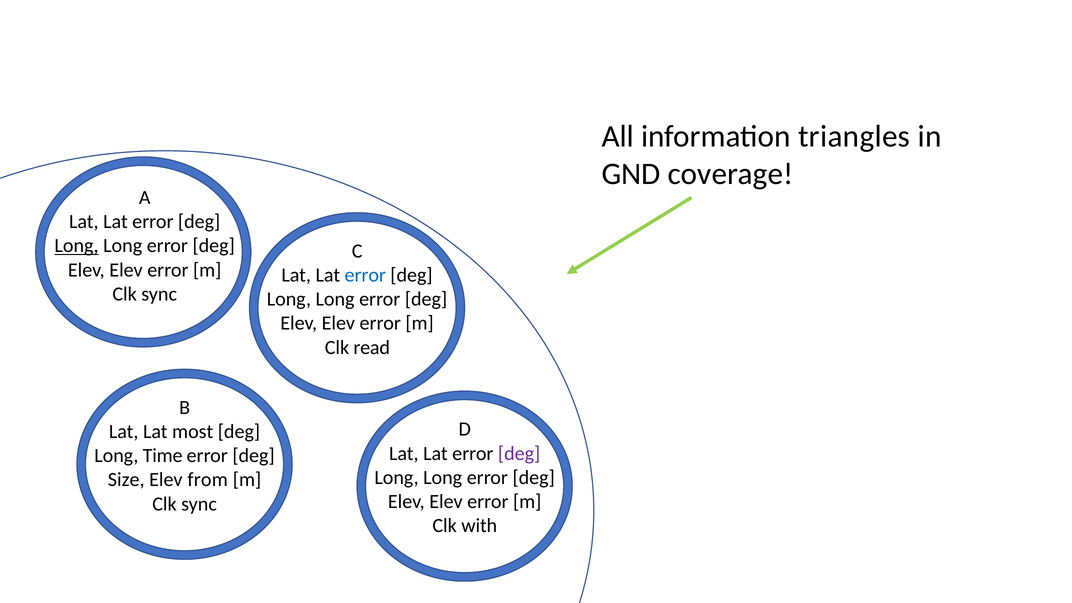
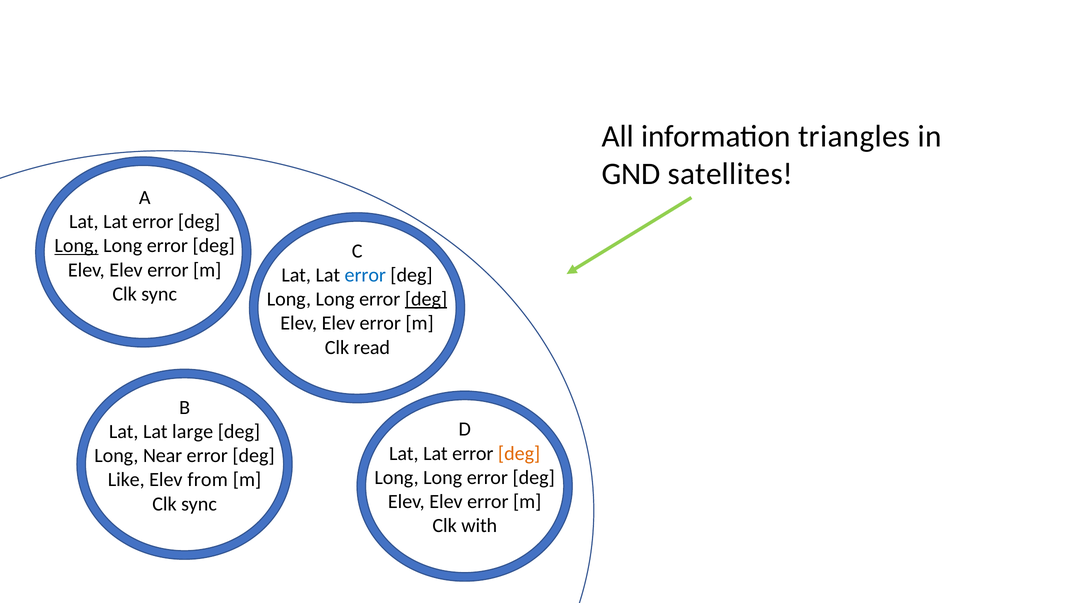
coverage: coverage -> satellites
deg at (426, 299) underline: none -> present
most: most -> large
deg at (519, 453) colour: purple -> orange
Time: Time -> Near
Size: Size -> Like
